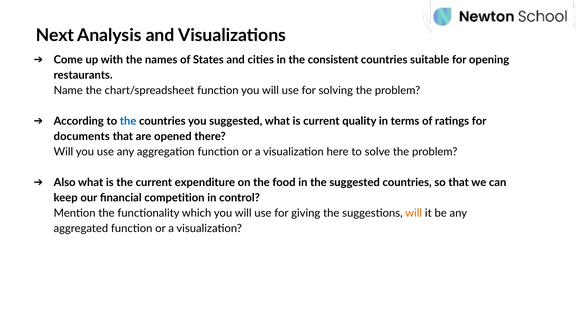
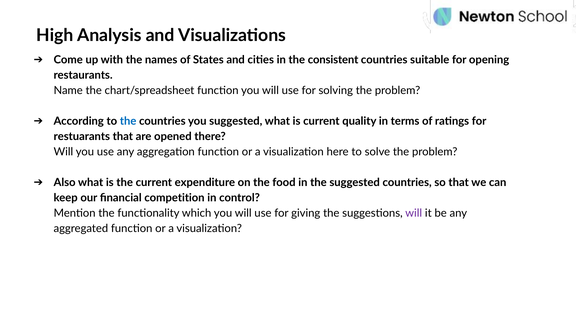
Next: Next -> High
documents: documents -> restuarants
will at (414, 213) colour: orange -> purple
